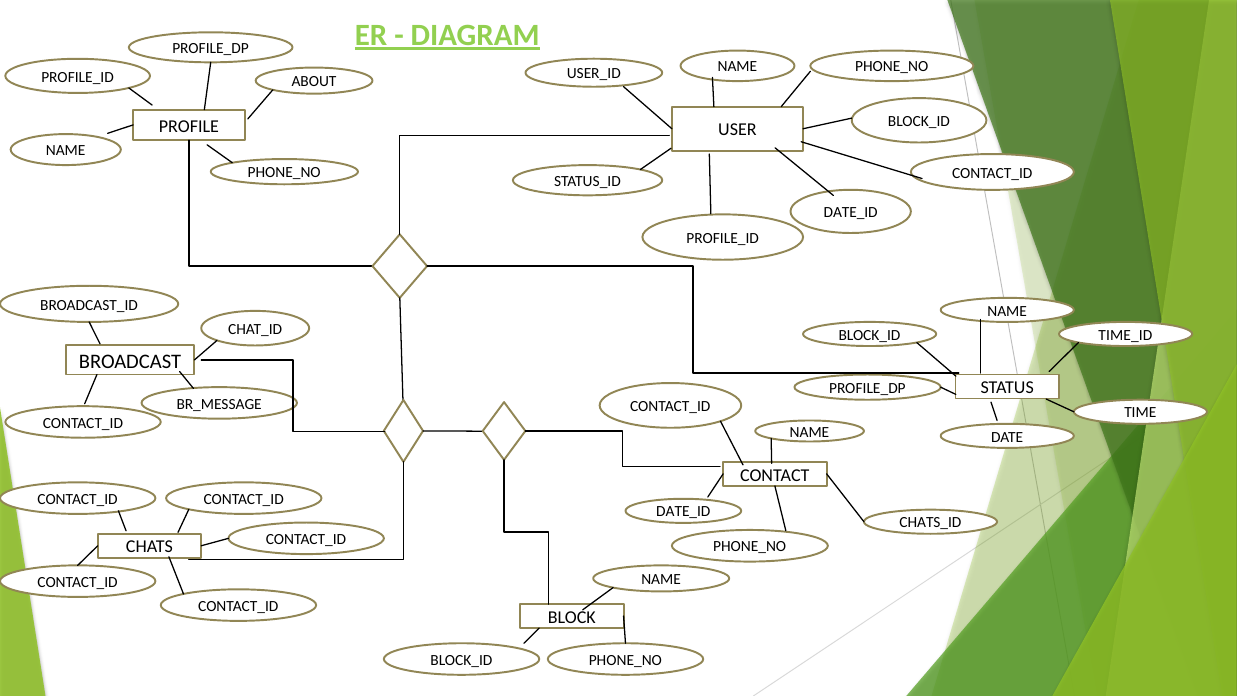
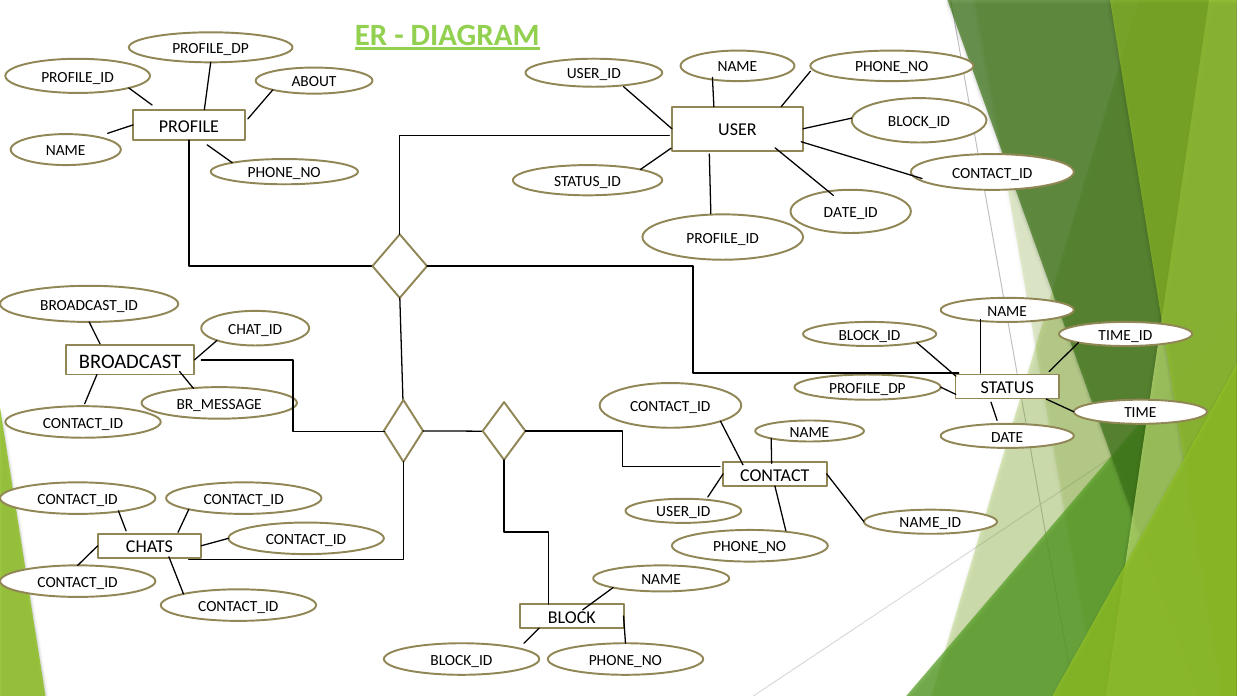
DATE_ID at (683, 512): DATE_ID -> USER_ID
CHATS_ID: CHATS_ID -> NAME_ID
